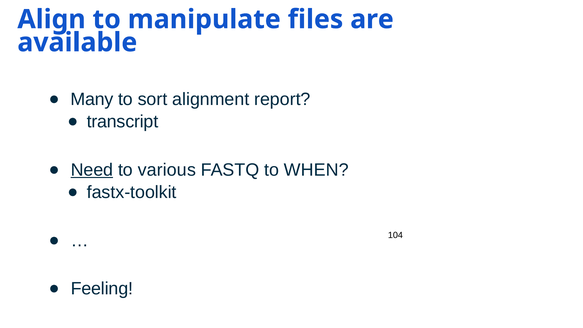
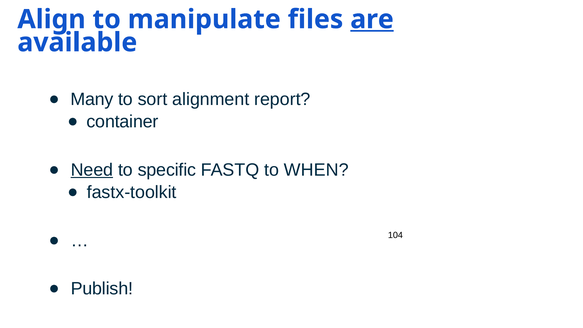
are underline: none -> present
transcript: transcript -> container
various: various -> specific
Feeling: Feeling -> Publish
